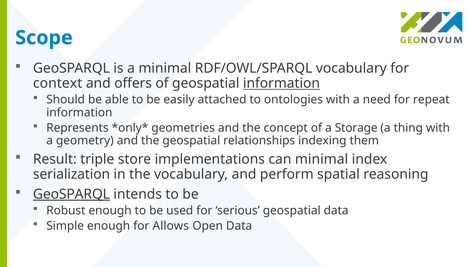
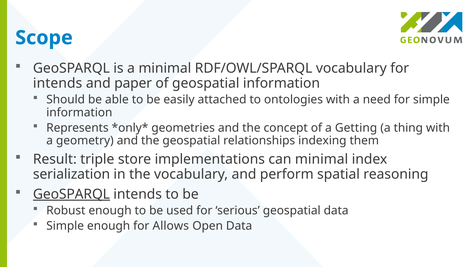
context at (58, 83): context -> intends
offers: offers -> paper
information at (281, 83) underline: present -> none
for repeat: repeat -> simple
Storage: Storage -> Getting
